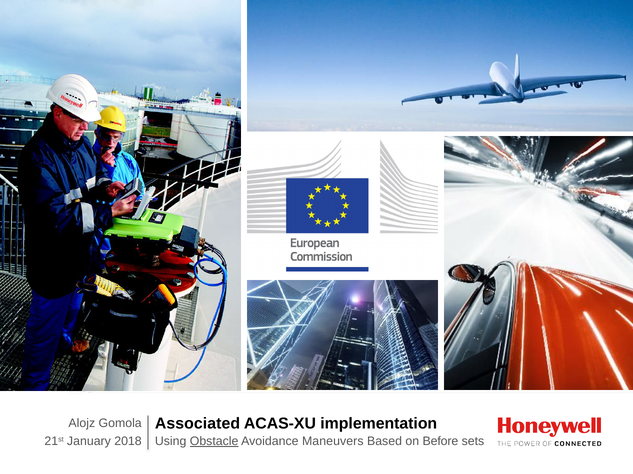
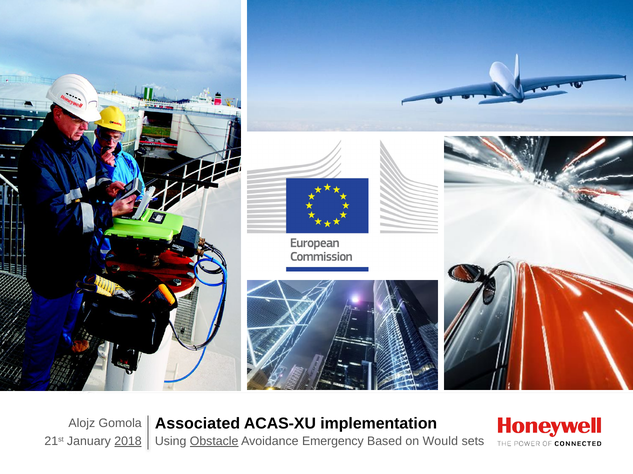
2018 underline: none -> present
Maneuvers: Maneuvers -> Emergency
Before: Before -> Would
